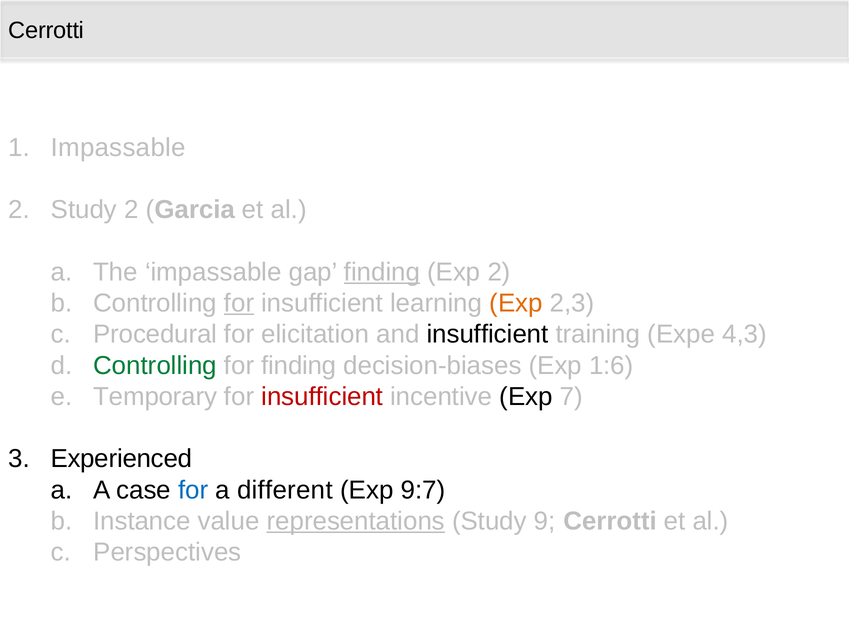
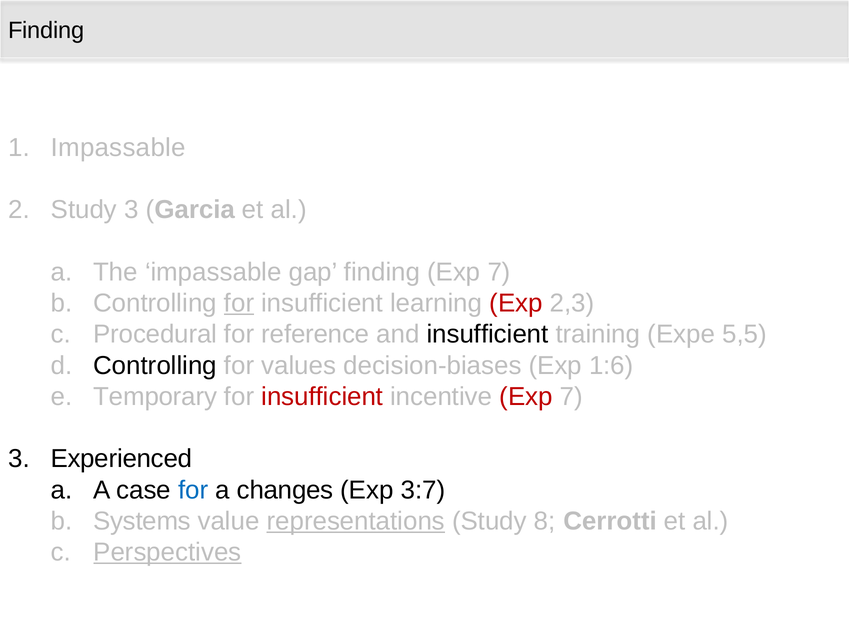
Cerrotti at (46, 30): Cerrotti -> Finding
Study 2: 2 -> 3
finding at (382, 272) underline: present -> none
2 at (499, 272): 2 -> 7
Exp at (516, 303) colour: orange -> red
elicitation: elicitation -> reference
4,3: 4,3 -> 5,5
Controlling at (155, 365) colour: green -> black
for finding: finding -> values
Exp at (526, 396) colour: black -> red
different: different -> changes
9:7: 9:7 -> 3:7
Instance: Instance -> Systems
9: 9 -> 8
Perspectives underline: none -> present
